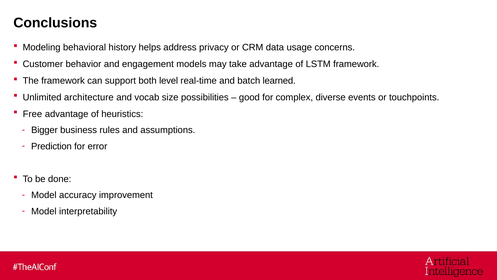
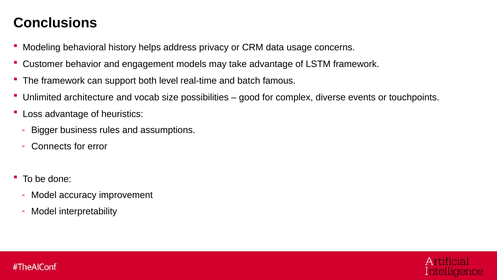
learned: learned -> famous
Free: Free -> Loss
Prediction: Prediction -> Connects
